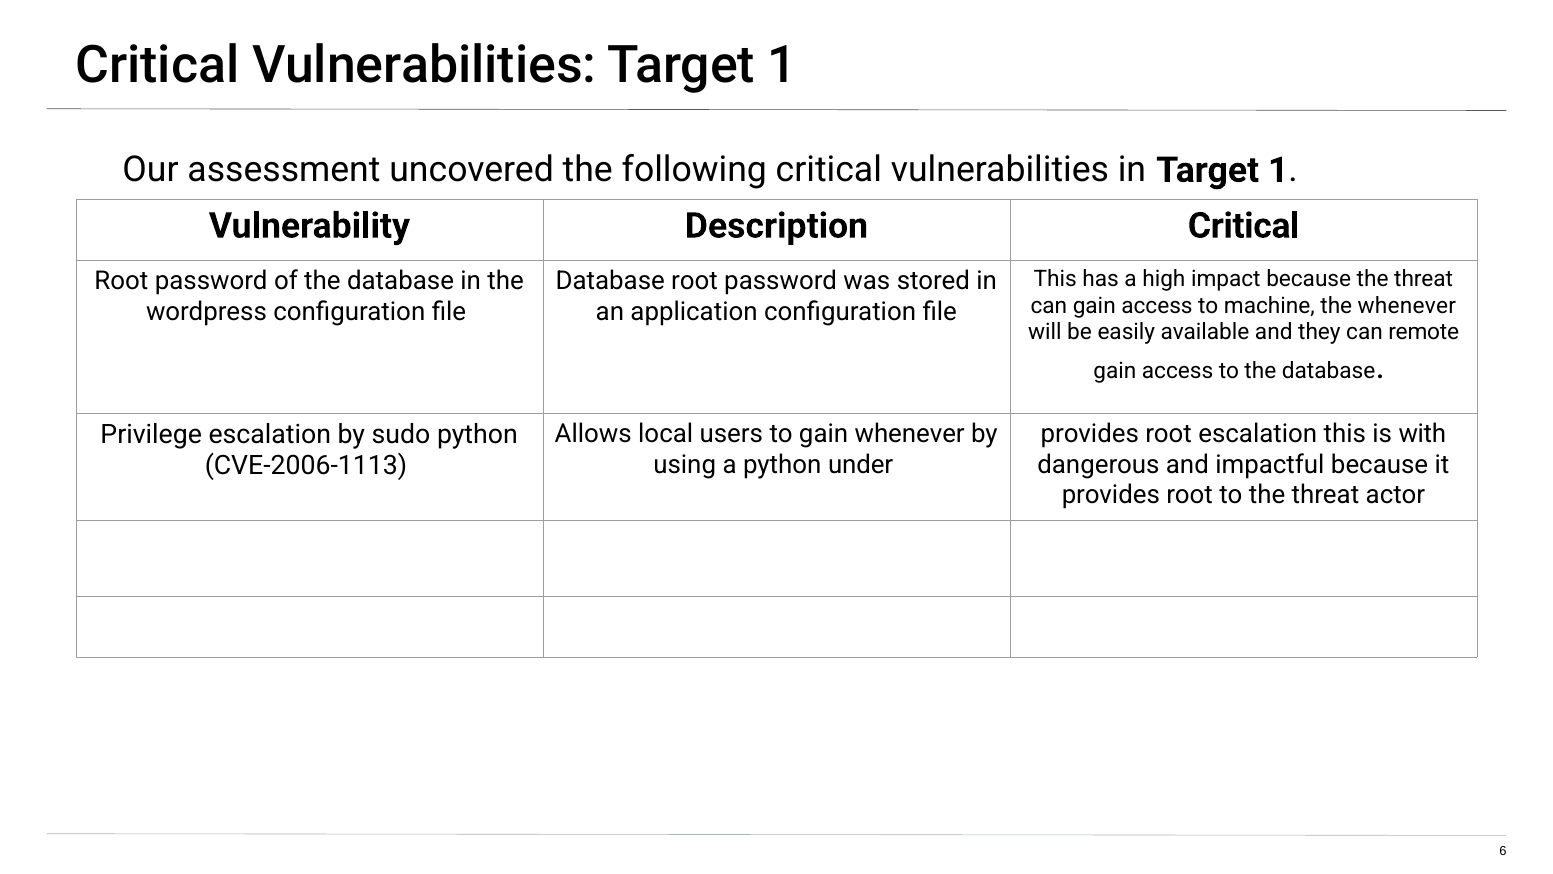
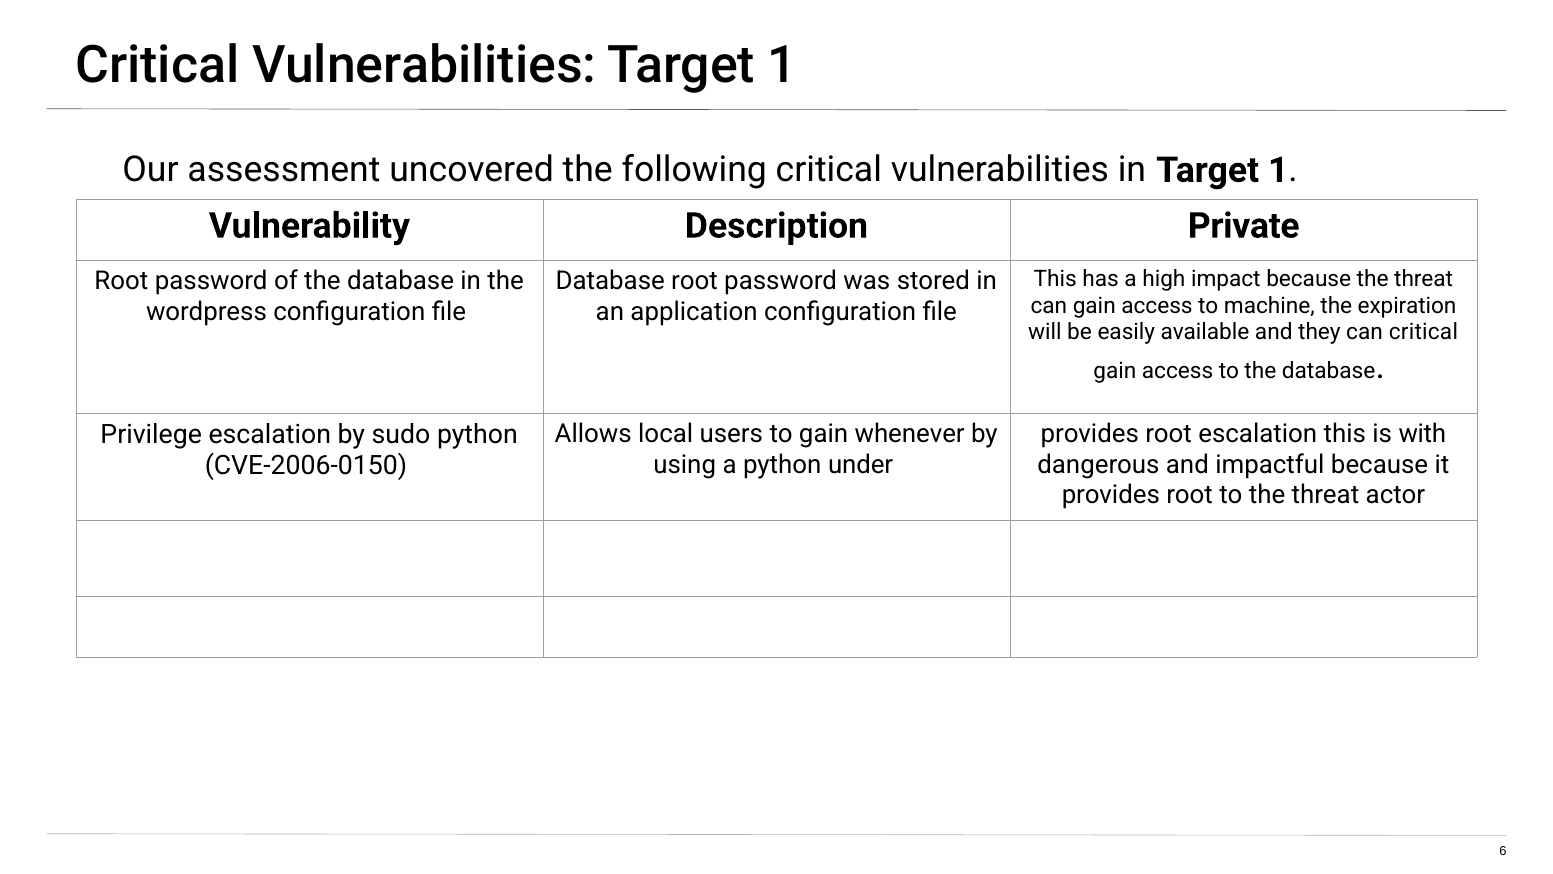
Description Critical: Critical -> Private
the whenever: whenever -> expiration
can remote: remote -> critical
CVE-2006-1113: CVE-2006-1113 -> CVE-2006-0150
